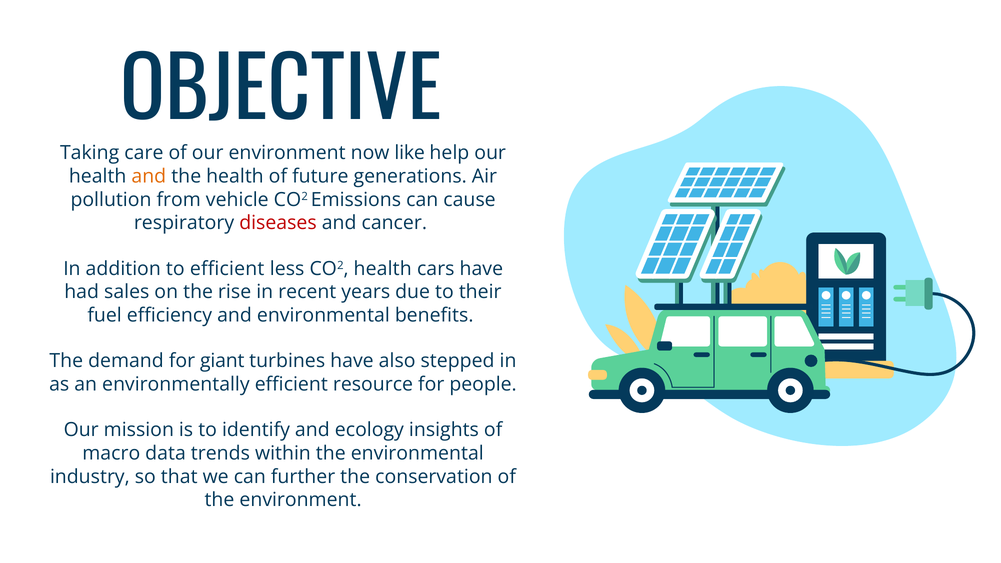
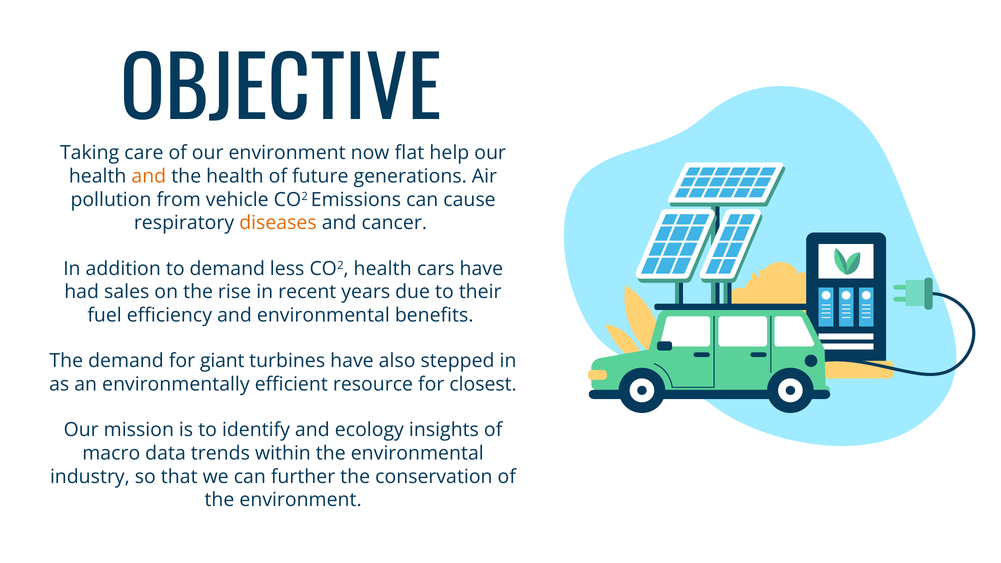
like: like -> flat
diseases colour: red -> orange
to efficient: efficient -> demand
people: people -> closest
